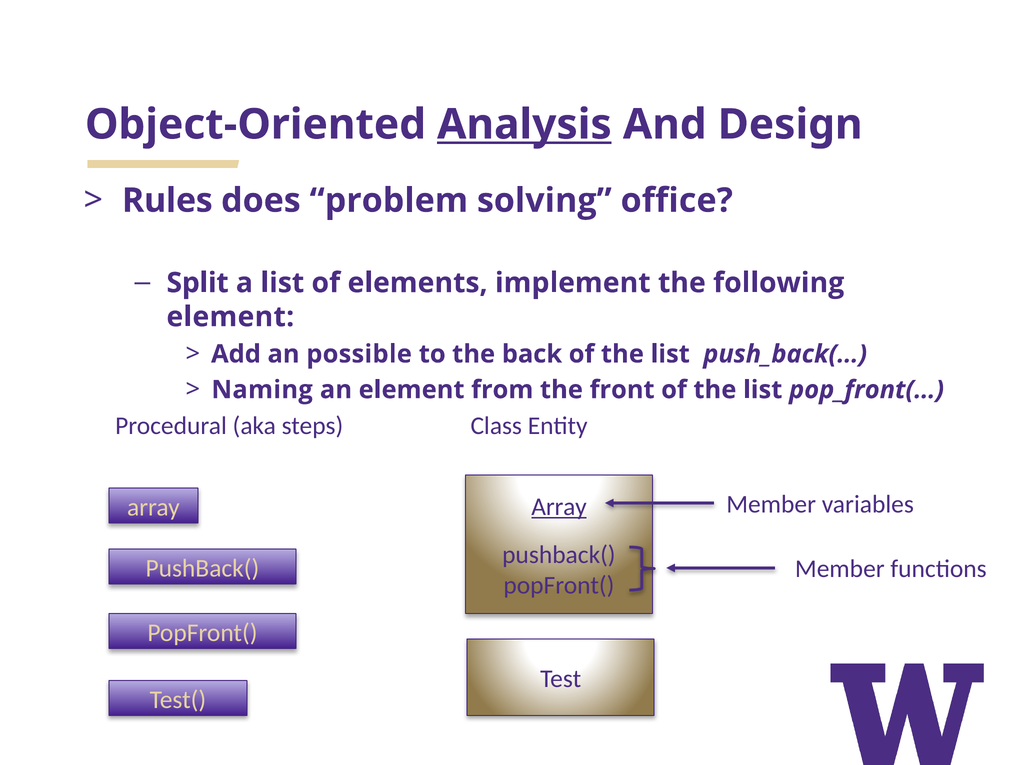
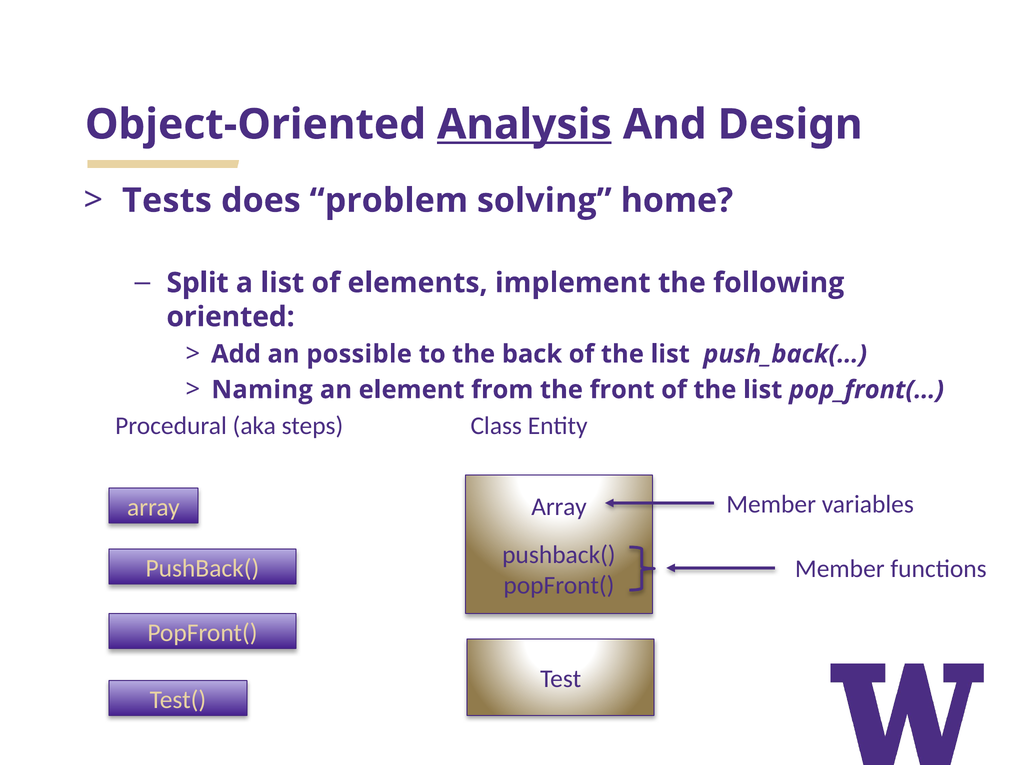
Rules: Rules -> Tests
office: office -> home
element at (230, 317): element -> oriented
Array at (559, 507) underline: present -> none
